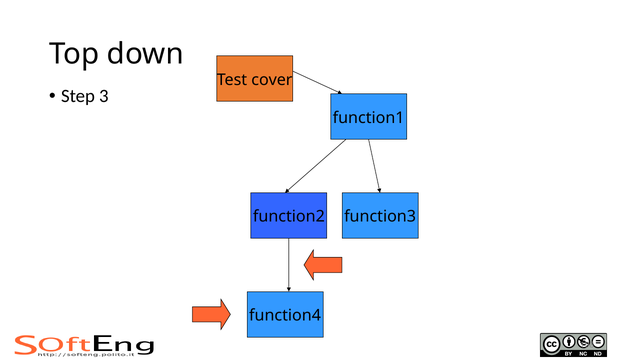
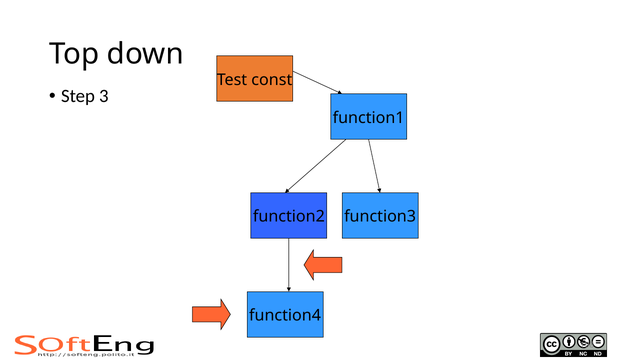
cover: cover -> const
